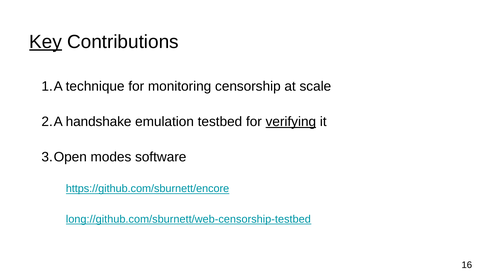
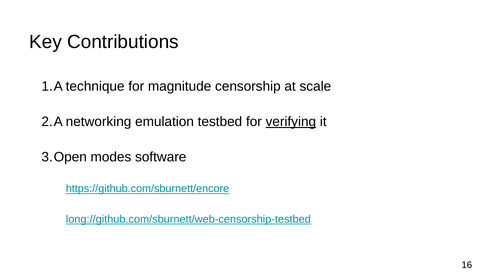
Key underline: present -> none
monitoring: monitoring -> magnitude
handshake: handshake -> networking
